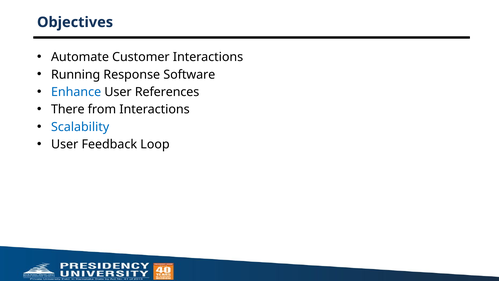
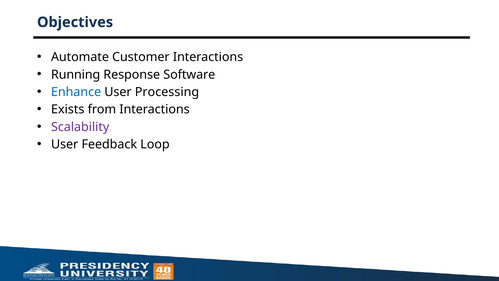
References: References -> Processing
There: There -> Exists
Scalability colour: blue -> purple
